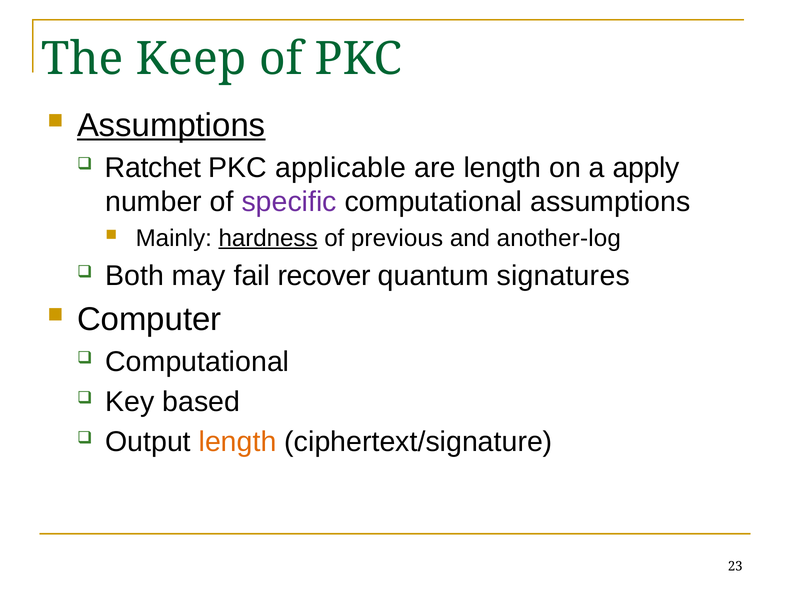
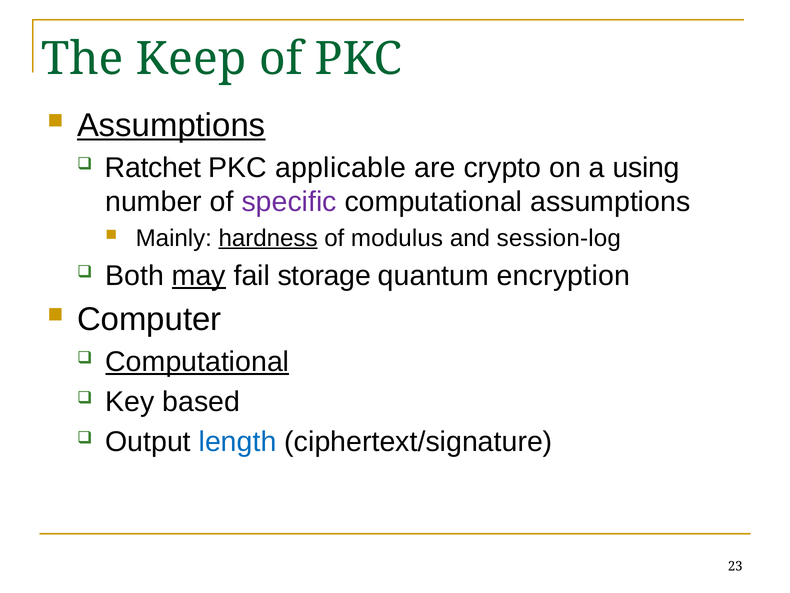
are length: length -> crypto
apply: apply -> using
previous: previous -> modulus
another-log: another-log -> session-log
may underline: none -> present
recover: recover -> storage
signatures: signatures -> encryption
Computational at (197, 361) underline: none -> present
length at (238, 441) colour: orange -> blue
